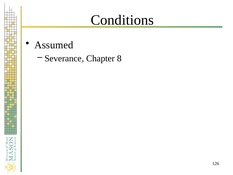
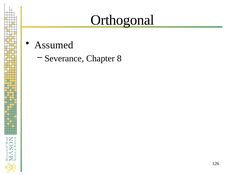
Conditions: Conditions -> Orthogonal
